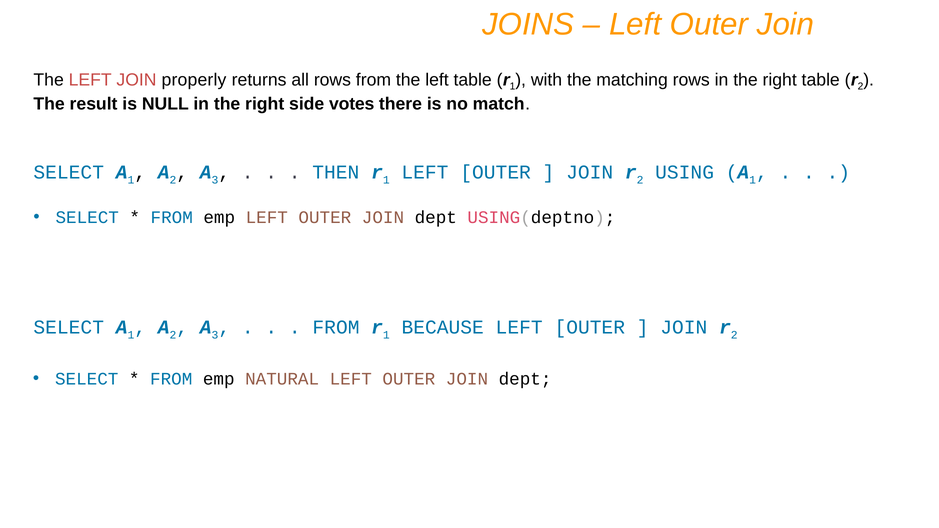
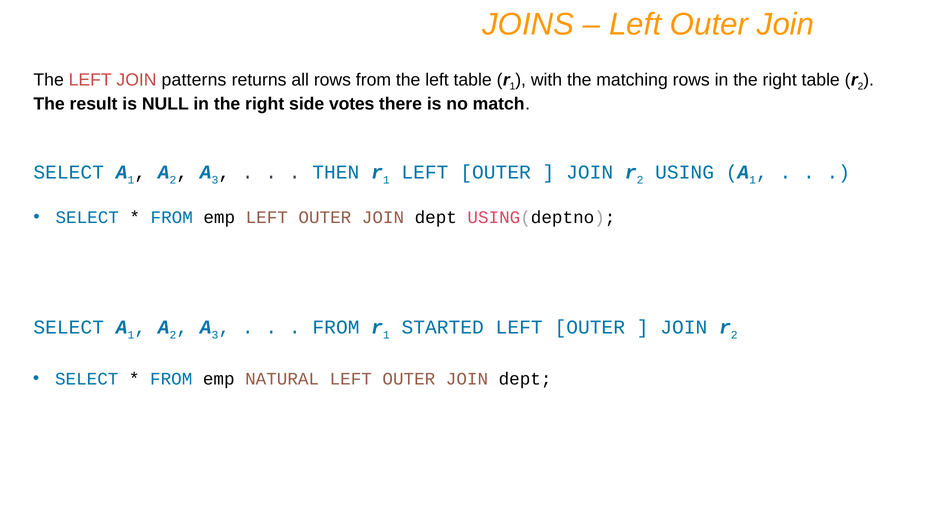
properly: properly -> patterns
BECAUSE: BECAUSE -> STARTED
